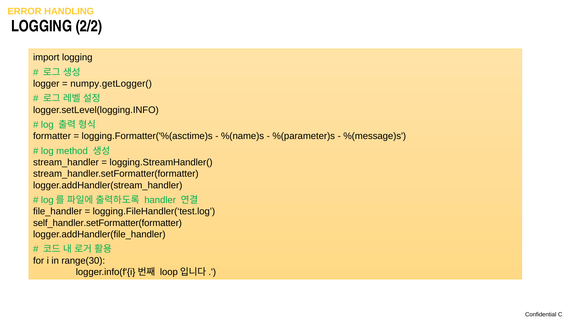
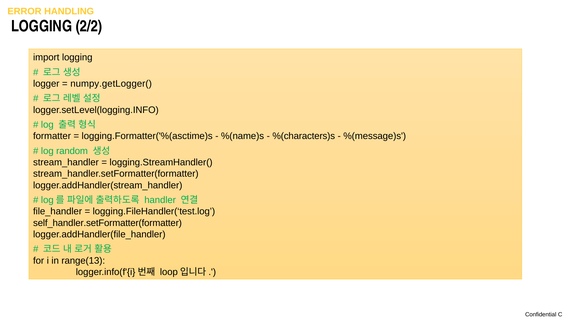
%(parameter)s: %(parameter)s -> %(characters)s
method: method -> random
range(30: range(30 -> range(13
